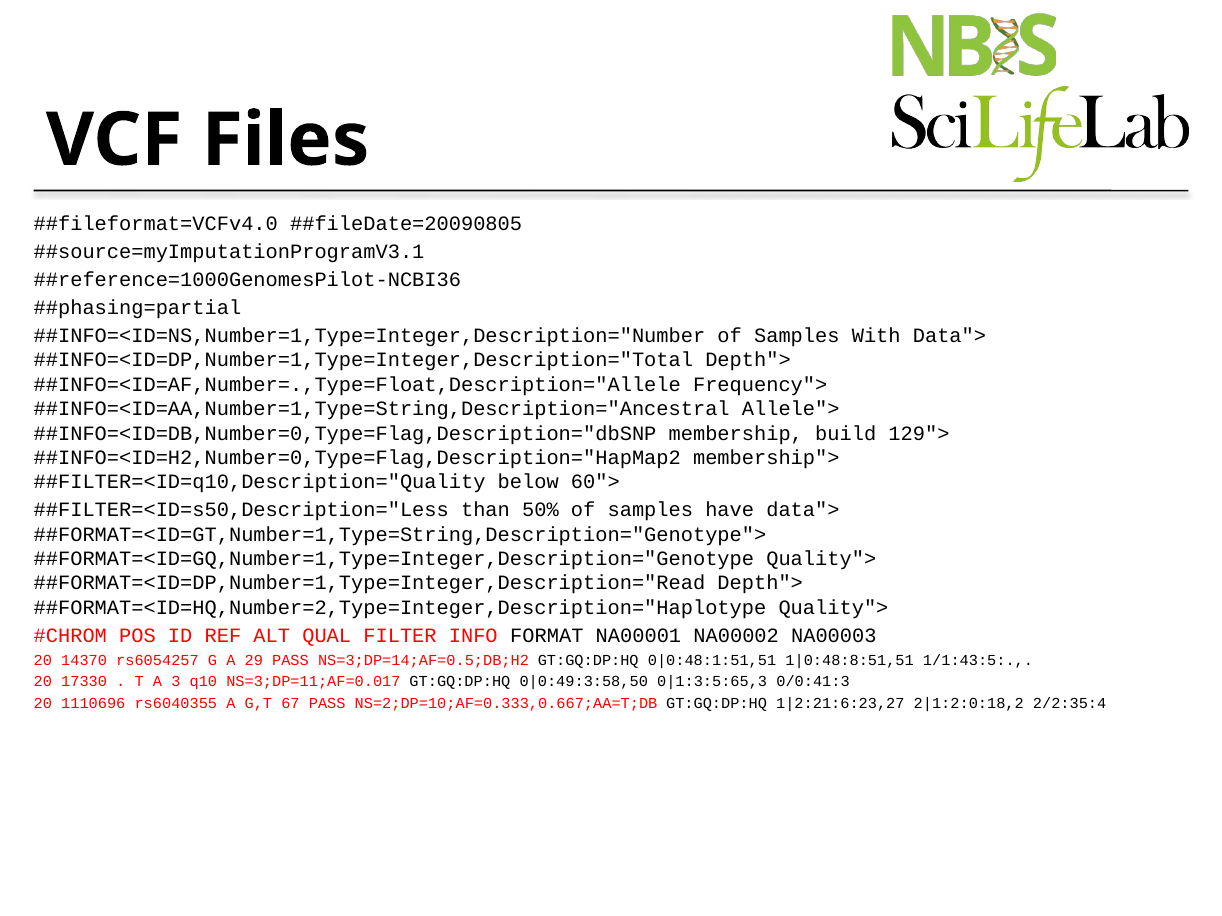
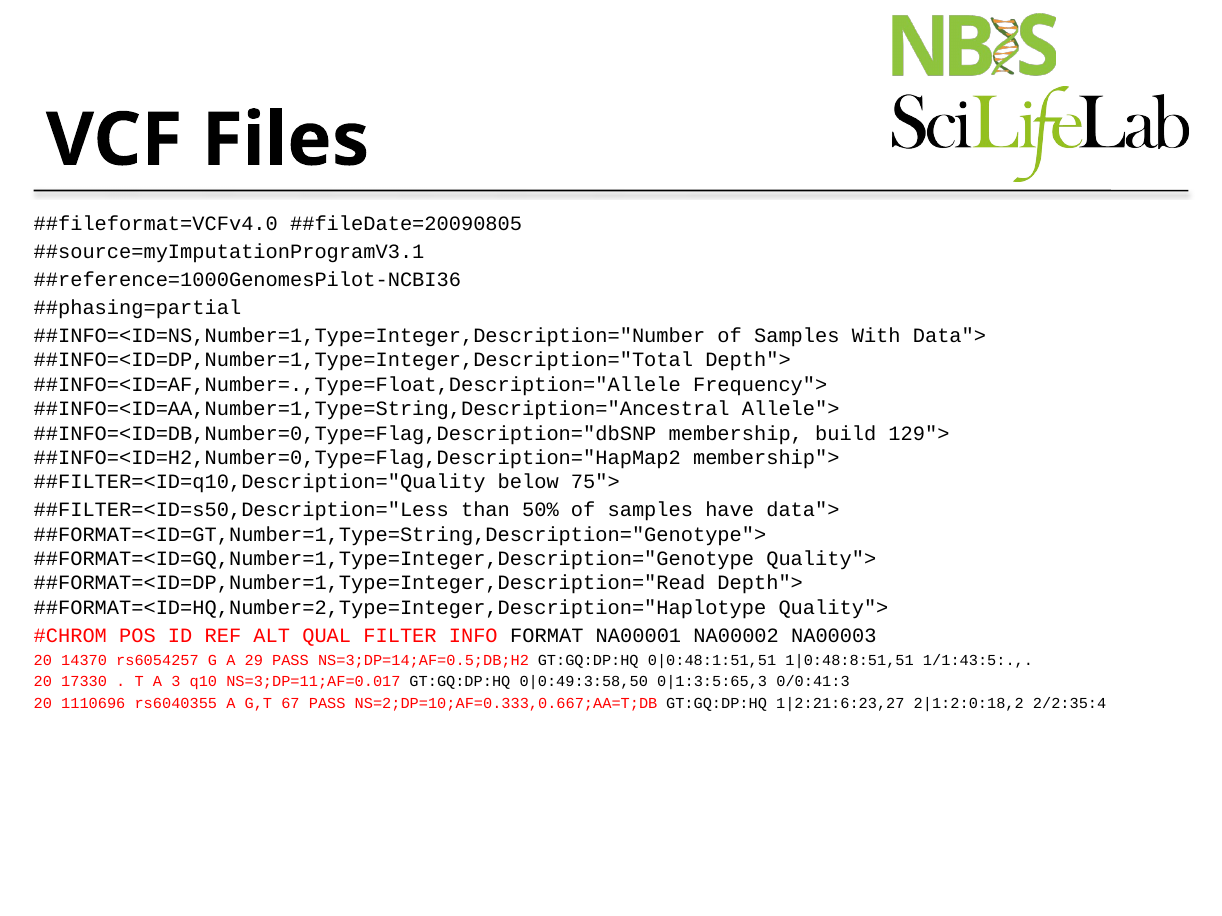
60">: 60"> -> 75">
